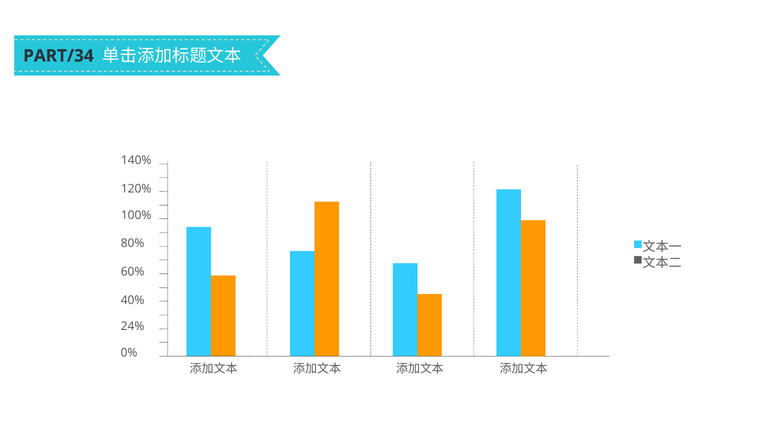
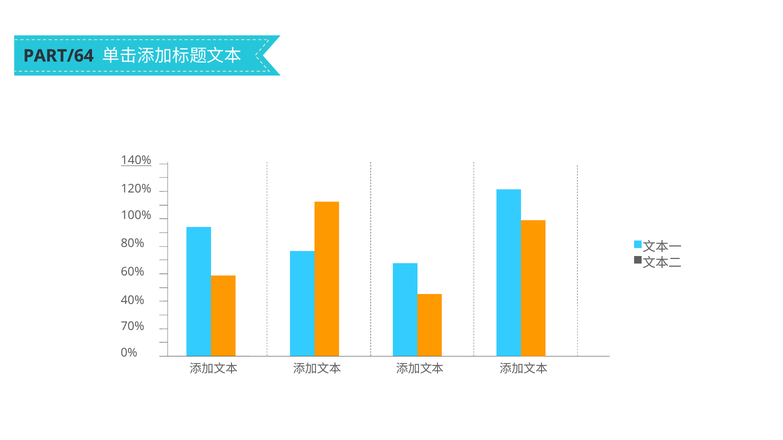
PART/34: PART/34 -> PART/64
140% underline: none -> present
24%: 24% -> 70%
